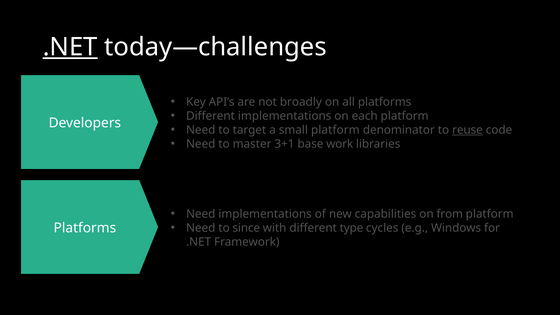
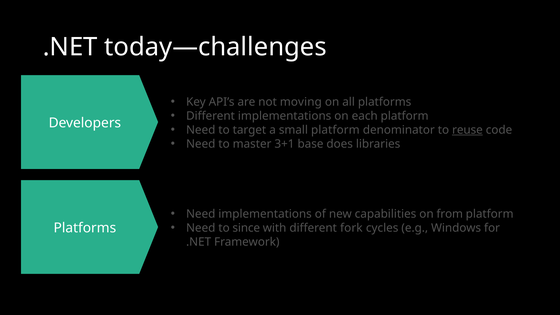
.NET at (70, 47) underline: present -> none
broadly: broadly -> moving
work: work -> does
type: type -> fork
